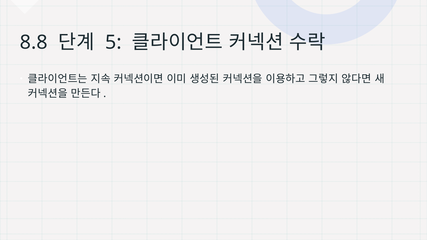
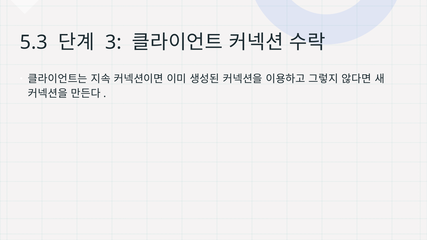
8.8: 8.8 -> 5.3
5: 5 -> 3
